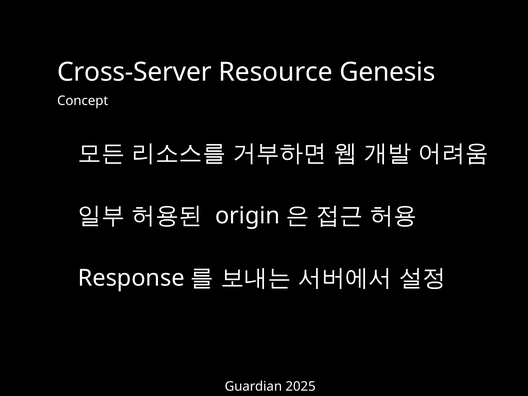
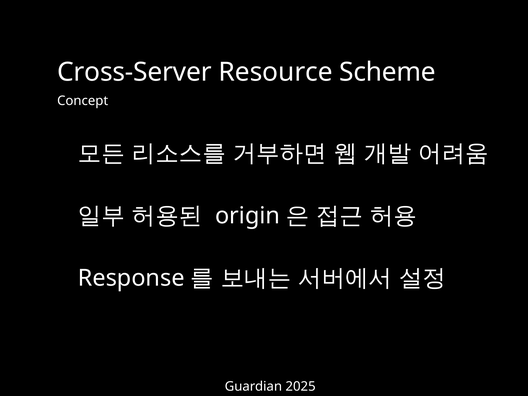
Genesis: Genesis -> Scheme
